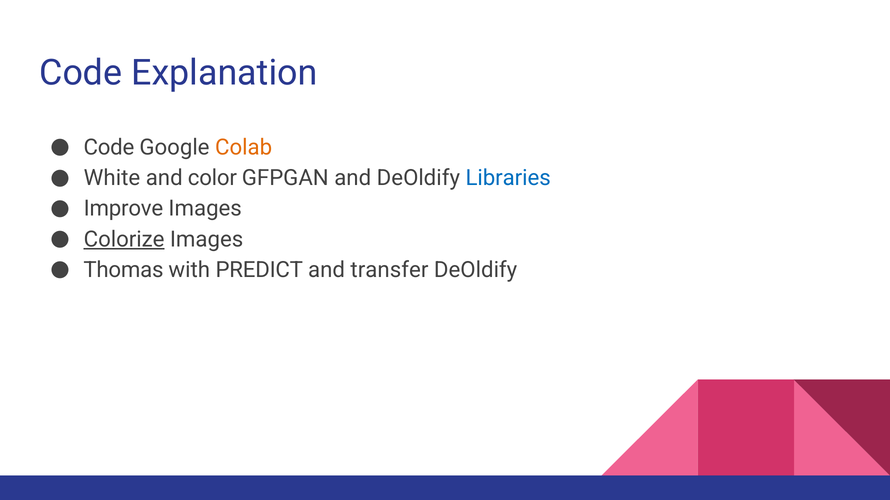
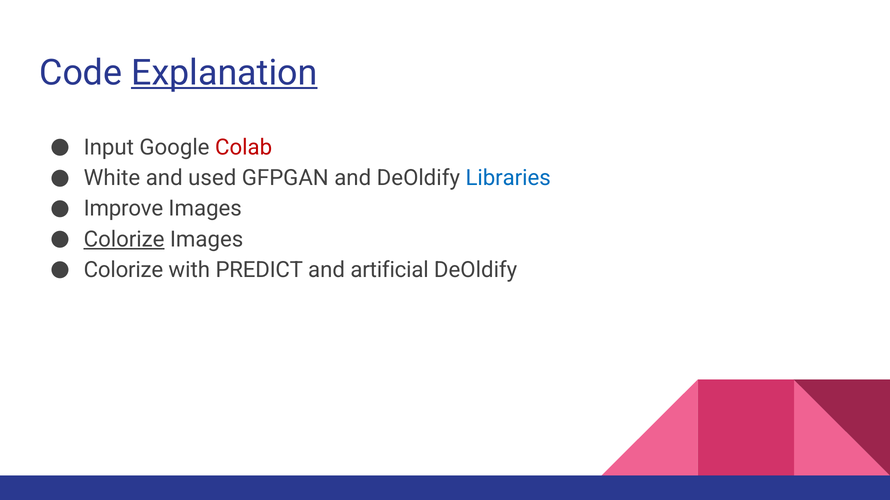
Explanation underline: none -> present
Code at (109, 147): Code -> Input
Colab colour: orange -> red
color: color -> used
Thomas at (123, 270): Thomas -> Colorize
transfer: transfer -> artificial
